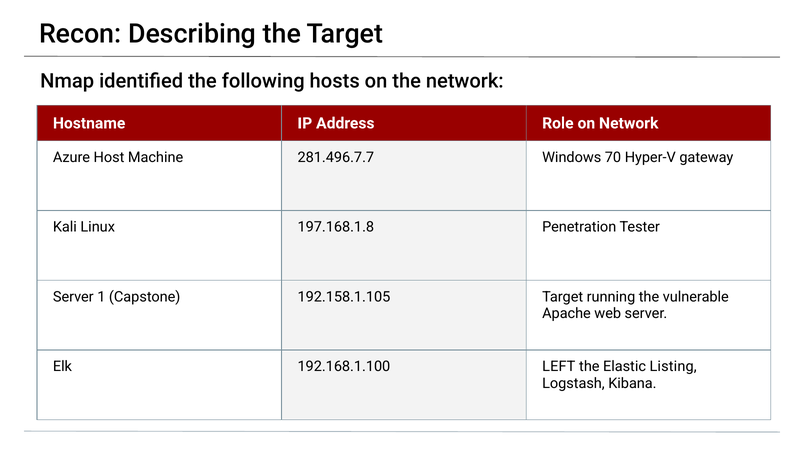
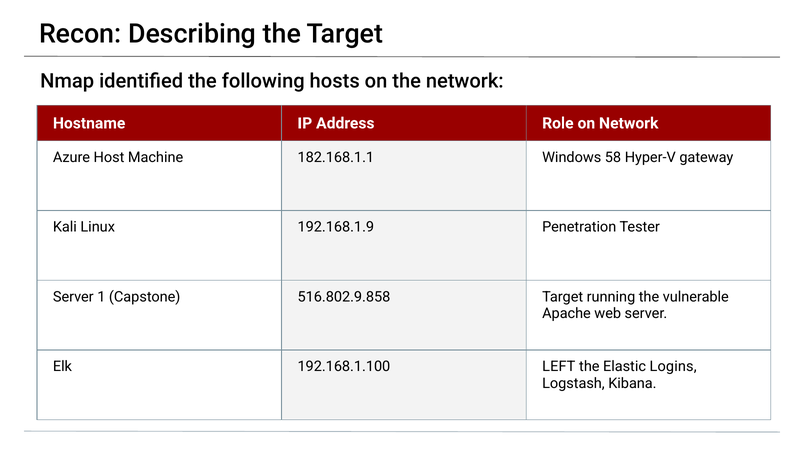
281.496.7.7: 281.496.7.7 -> 182.168.1.1
70: 70 -> 58
197.168.1.8: 197.168.1.8 -> 192.168.1.9
192.158.1.105: 192.158.1.105 -> 516.802.9.858
Listing: Listing -> Logins
